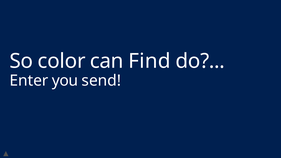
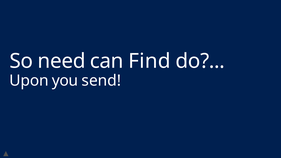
color: color -> need
Enter: Enter -> Upon
